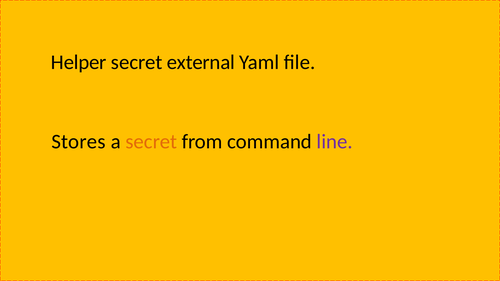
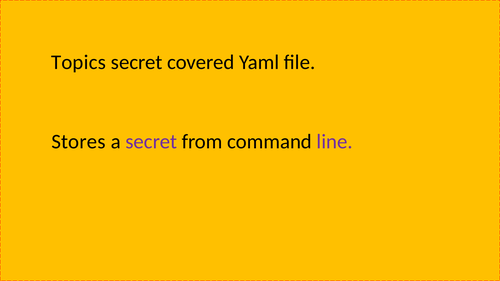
Helper: Helper -> Topics
external: external -> covered
secret at (151, 142) colour: orange -> purple
